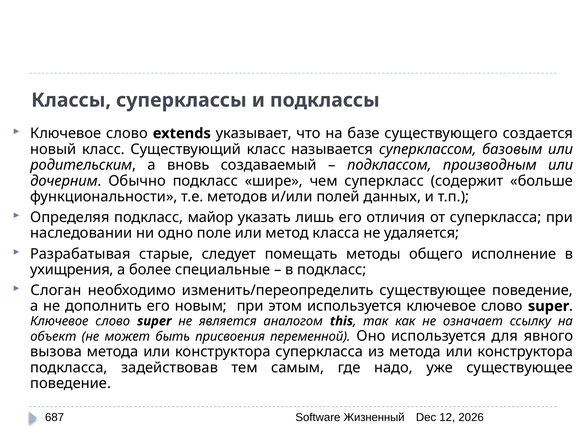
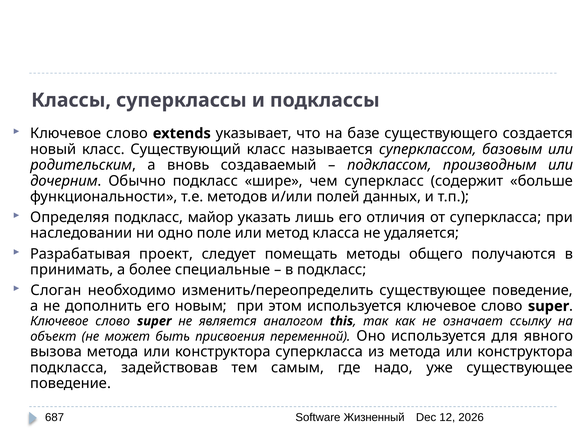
старые: старые -> проект
исполнение: исполнение -> получаются
ухищрения: ухищрения -> принимать
